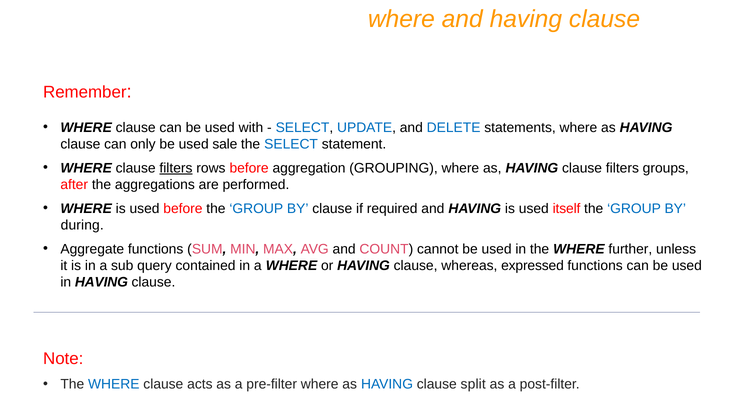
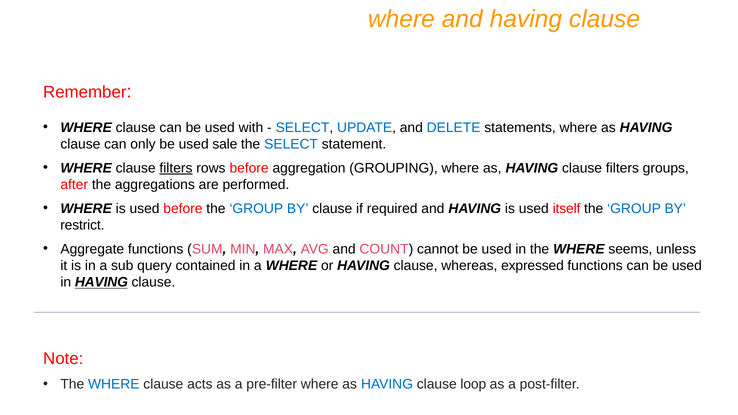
during: during -> restrict
further: further -> seems
HAVING at (101, 282) underline: none -> present
split: split -> loop
